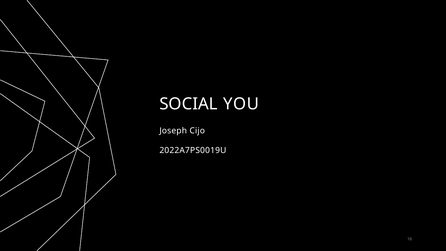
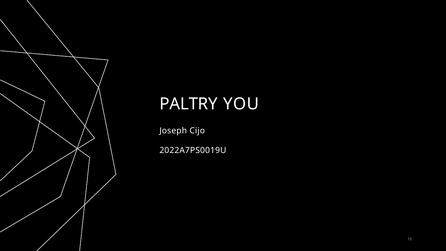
SOCIAL: SOCIAL -> PALTRY
